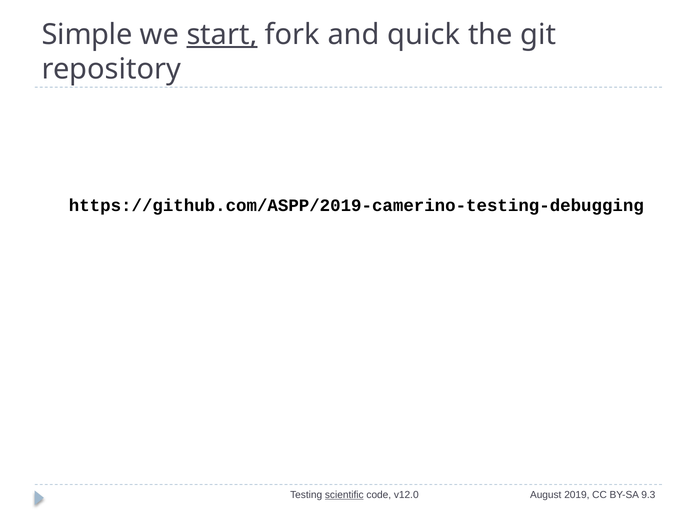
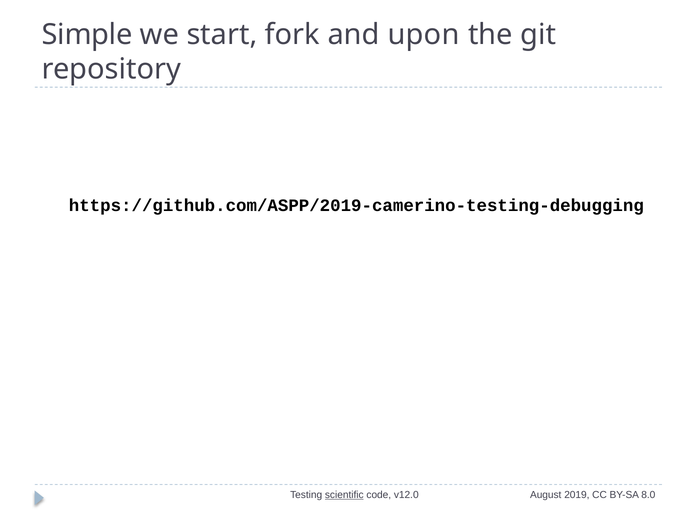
start underline: present -> none
quick: quick -> upon
9.3: 9.3 -> 8.0
